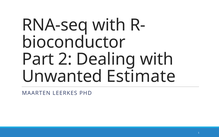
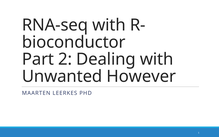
Estimate: Estimate -> However
